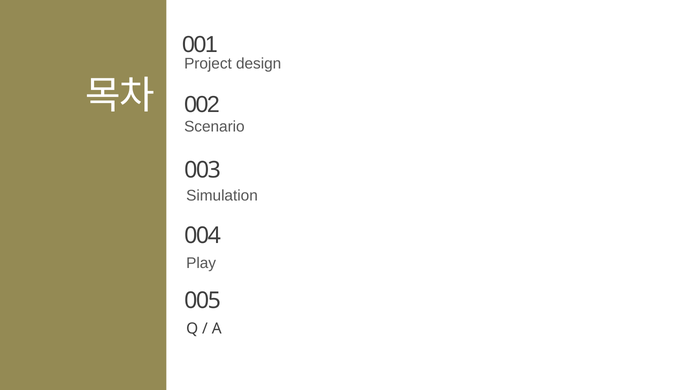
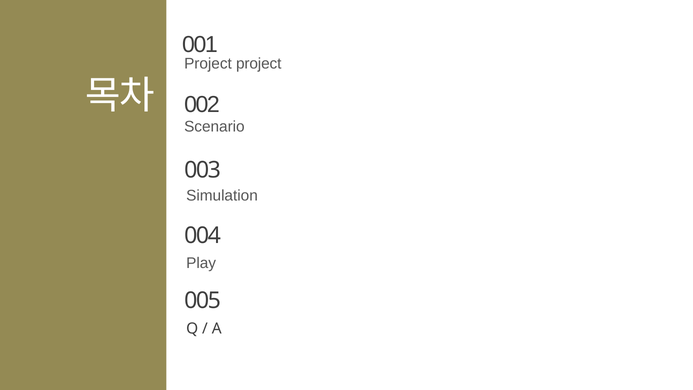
Project design: design -> project
